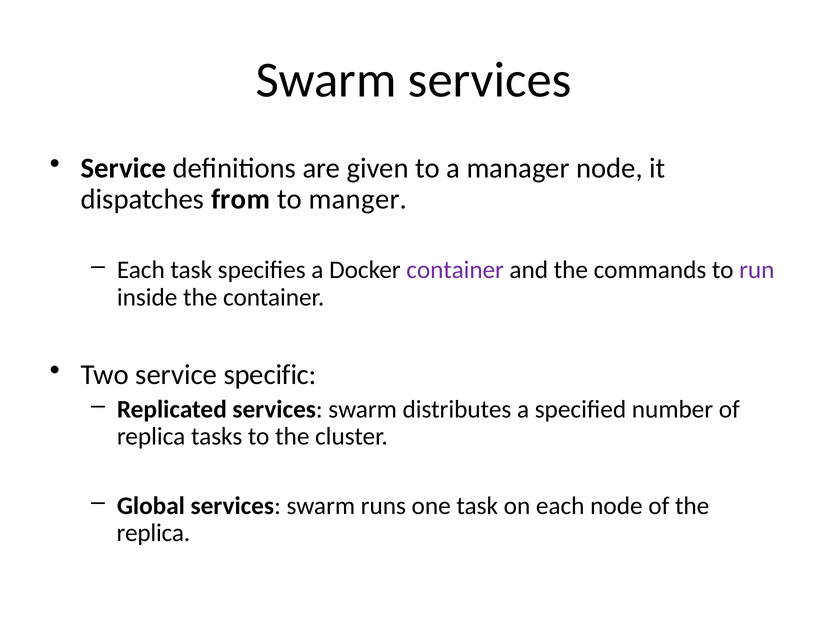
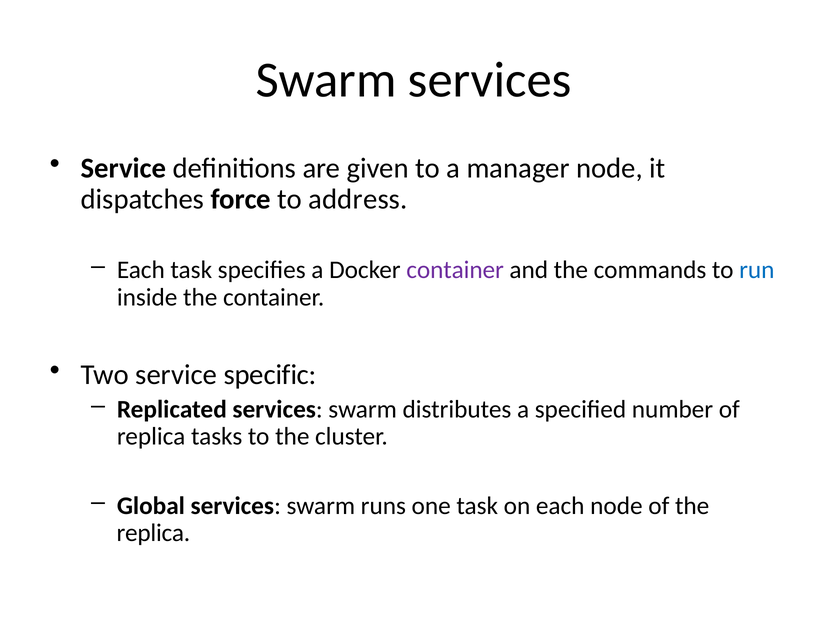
from: from -> force
manger: manger -> address
run colour: purple -> blue
